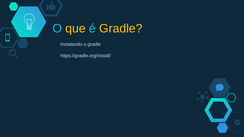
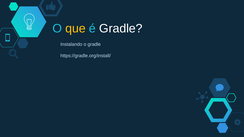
Gradle at (121, 29) colour: yellow -> white
